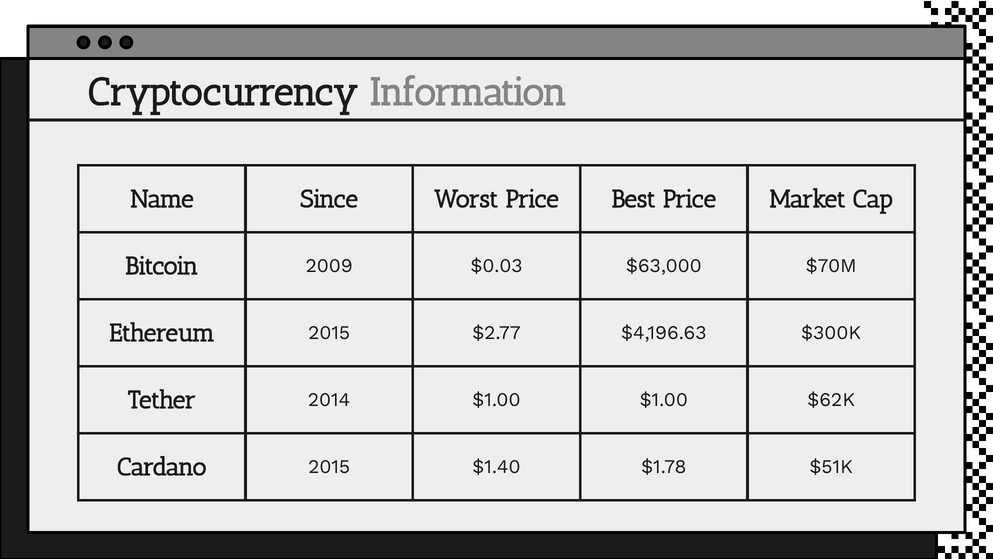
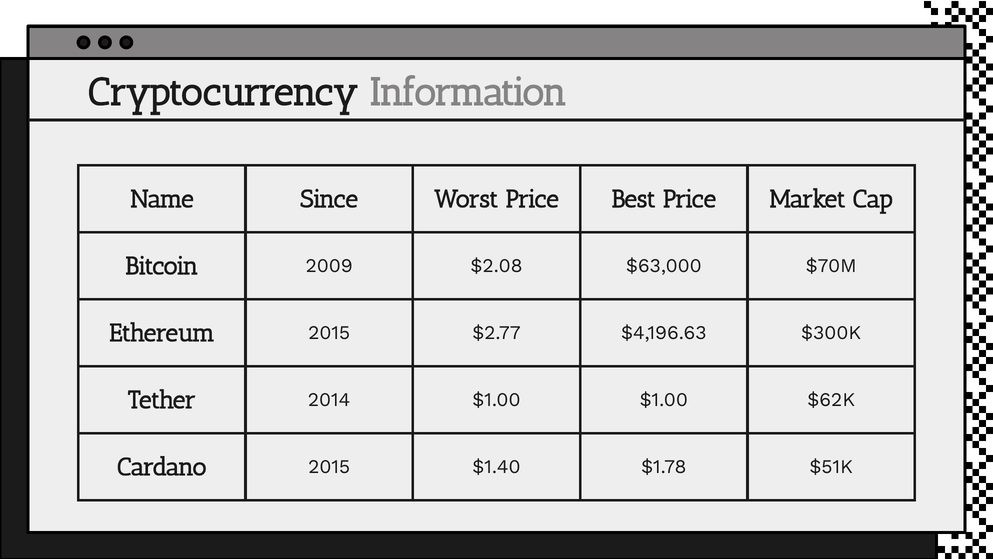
$0.03: $0.03 -> $2.08
